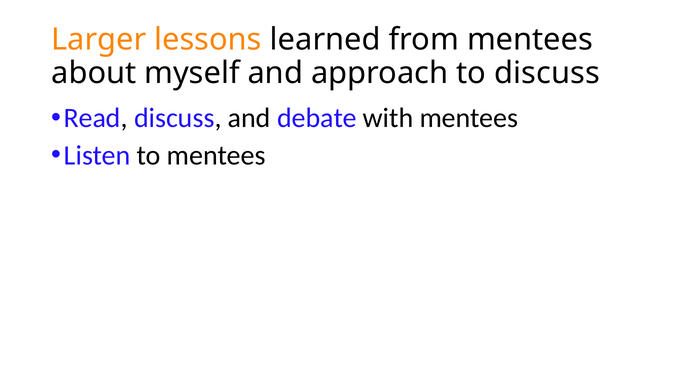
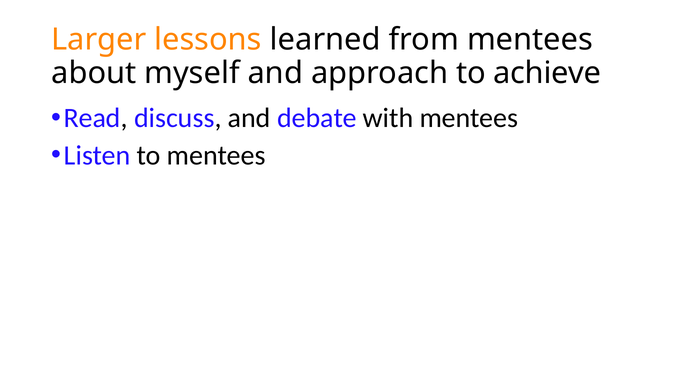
to discuss: discuss -> achieve
